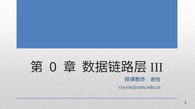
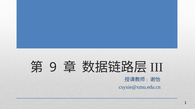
0: 0 -> 9
